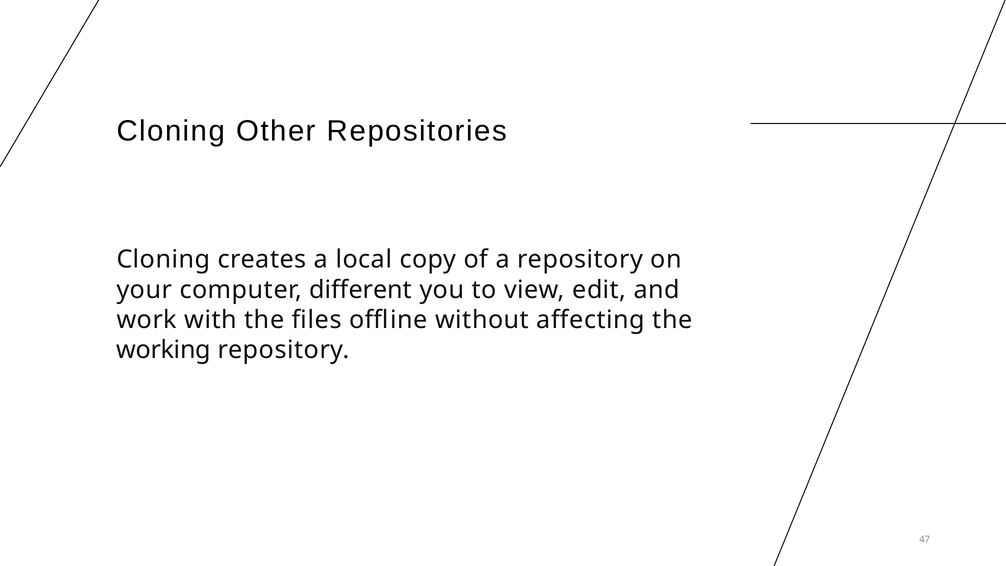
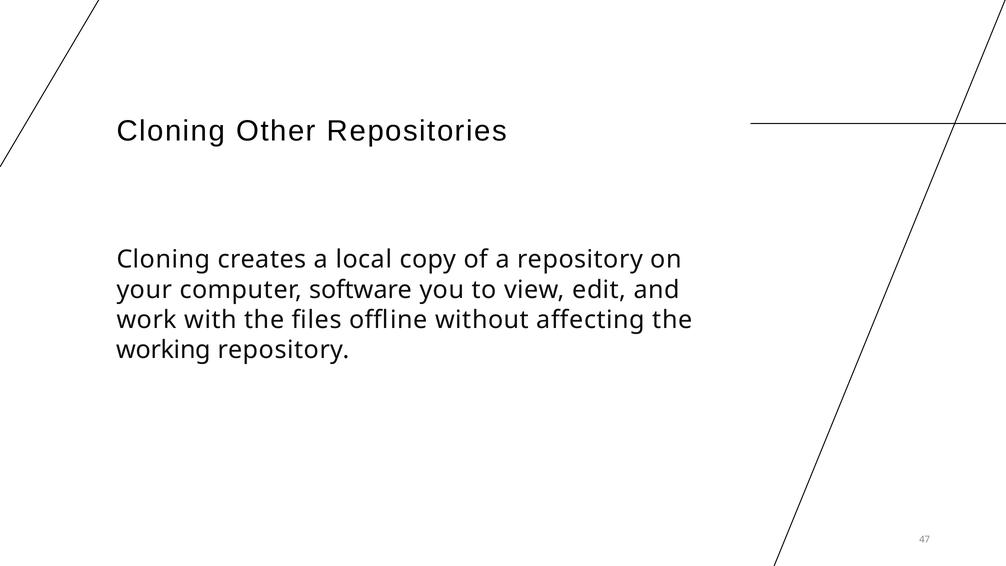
different: different -> software
